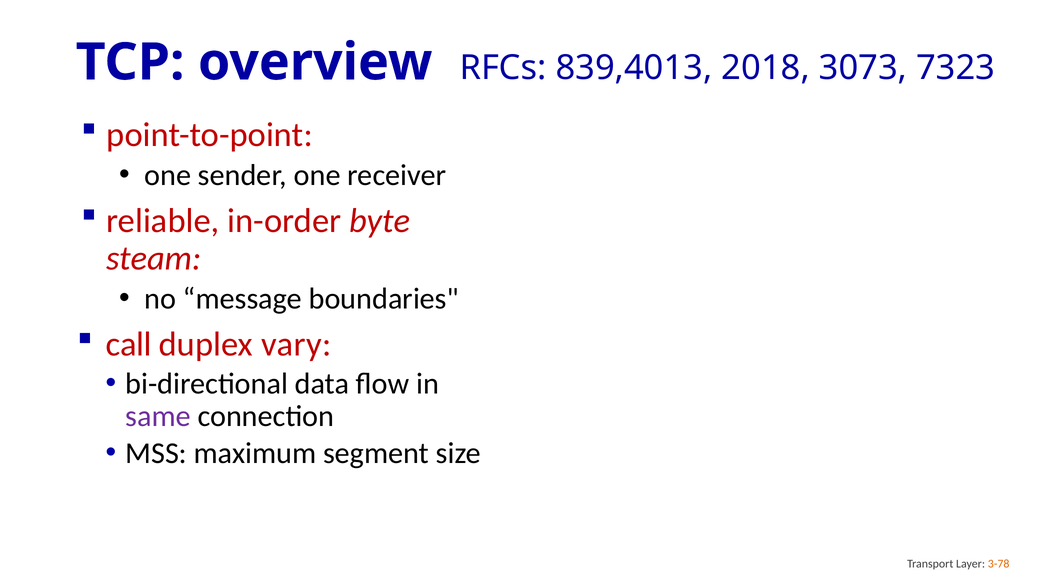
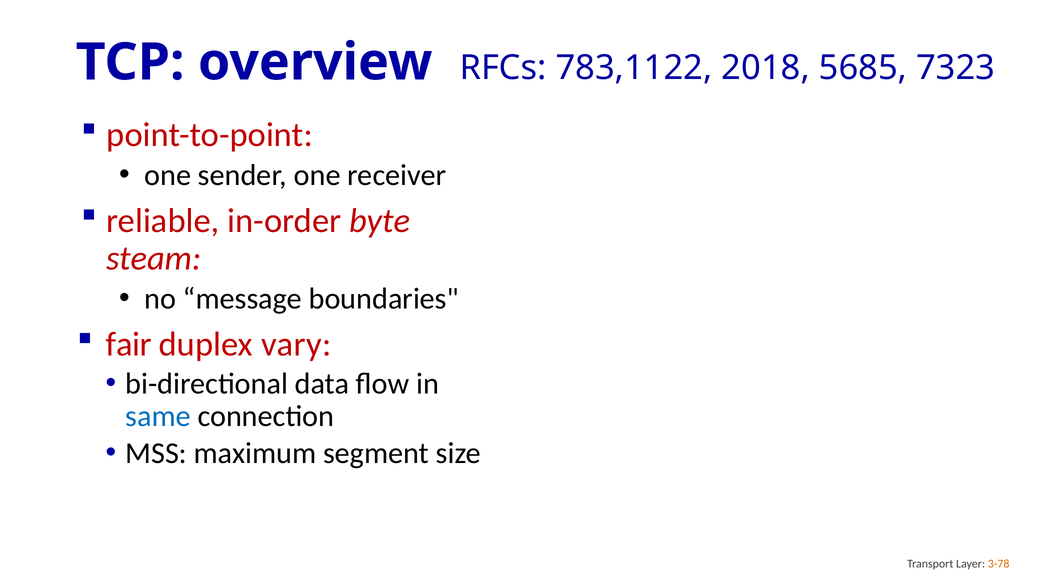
839,4013: 839,4013 -> 783,1122
3073: 3073 -> 5685
call: call -> fair
same colour: purple -> blue
